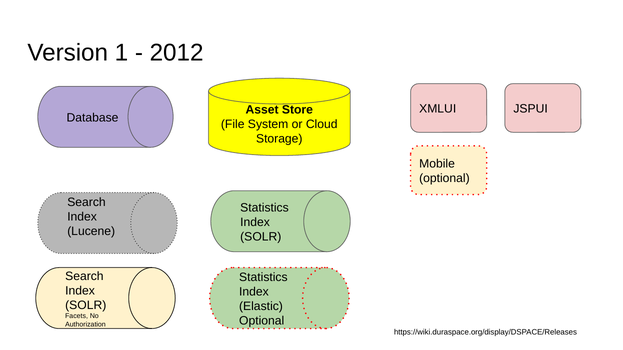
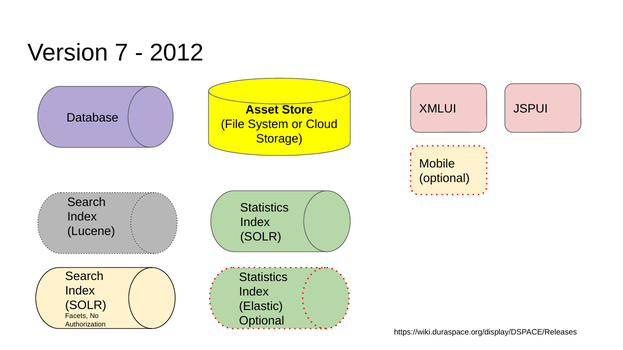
1: 1 -> 7
